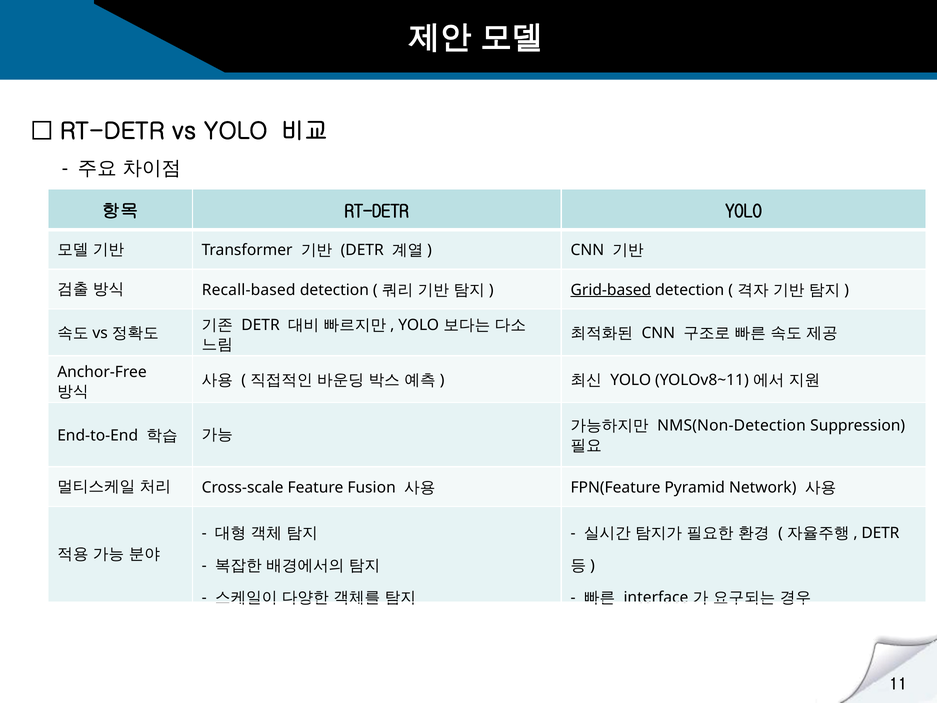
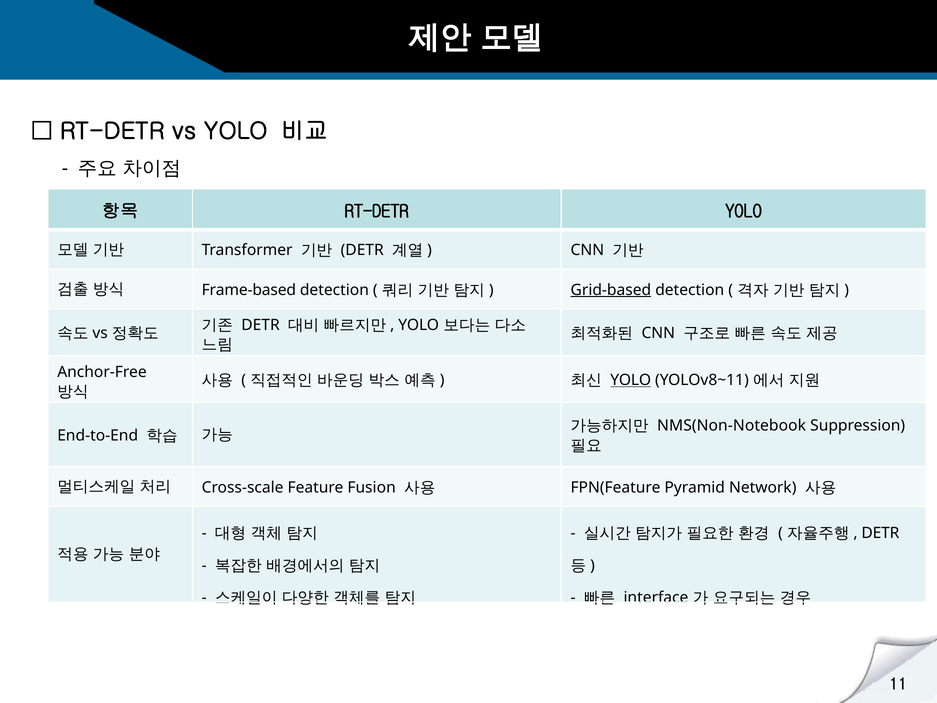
Recall-based: Recall-based -> Frame-based
YOLO at (631, 380) underline: none -> present
NMS(Non-Detection: NMS(Non-Detection -> NMS(Non-Notebook
